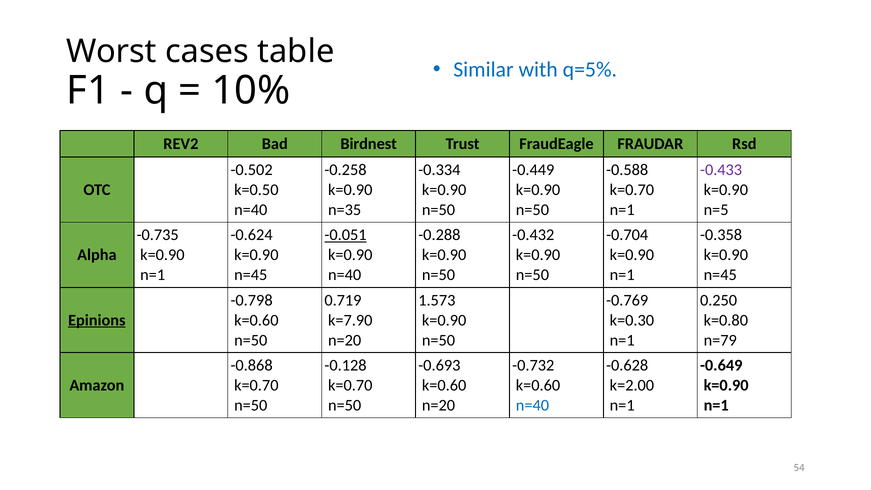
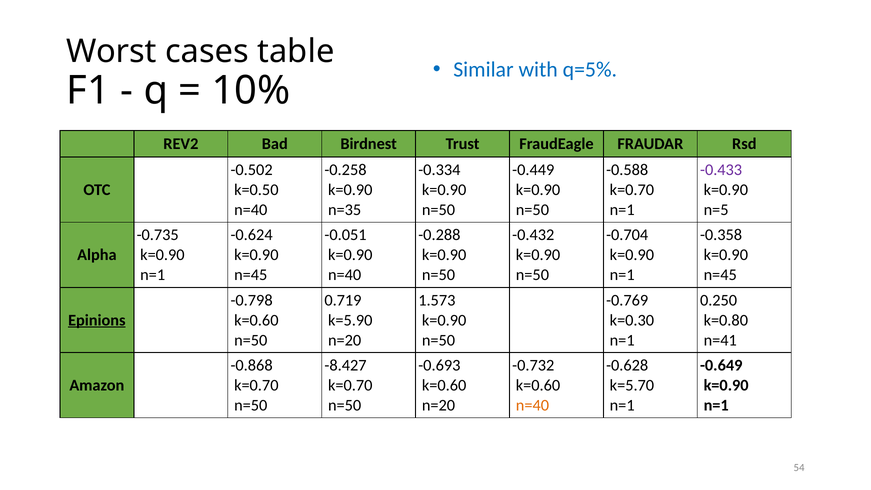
-0.051 underline: present -> none
k=7.90: k=7.90 -> k=5.90
n=79: n=79 -> n=41
-0.128: -0.128 -> -8.427
k=2.00: k=2.00 -> k=5.70
n=40 at (532, 405) colour: blue -> orange
